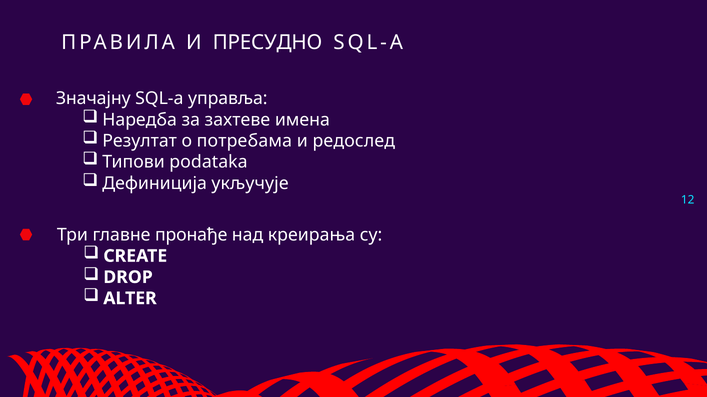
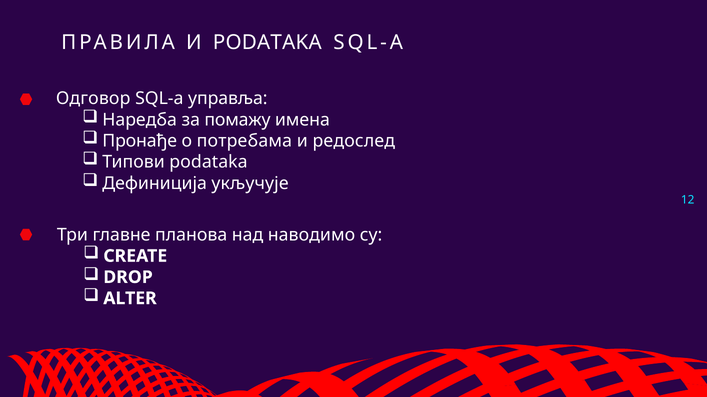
И ПРЕСУДНО: ПРЕСУДНО -> PODATAKA
Значајну: Значајну -> Одговор
захтеве: захтеве -> помажу
Резултат: Резултат -> Пронађе
пронађе: пронађе -> планова
креирања: креирања -> наводимо
